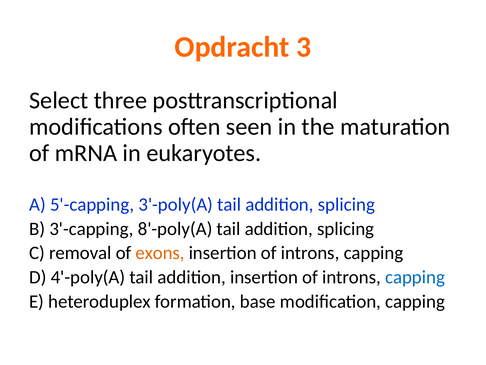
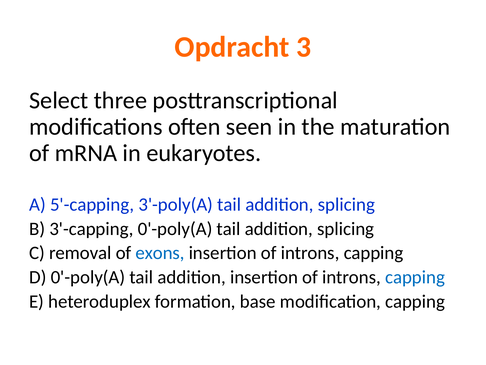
3'-capping 8'-poly(A: 8'-poly(A -> 0'-poly(A
exons colour: orange -> blue
D 4'-poly(A: 4'-poly(A -> 0'-poly(A
